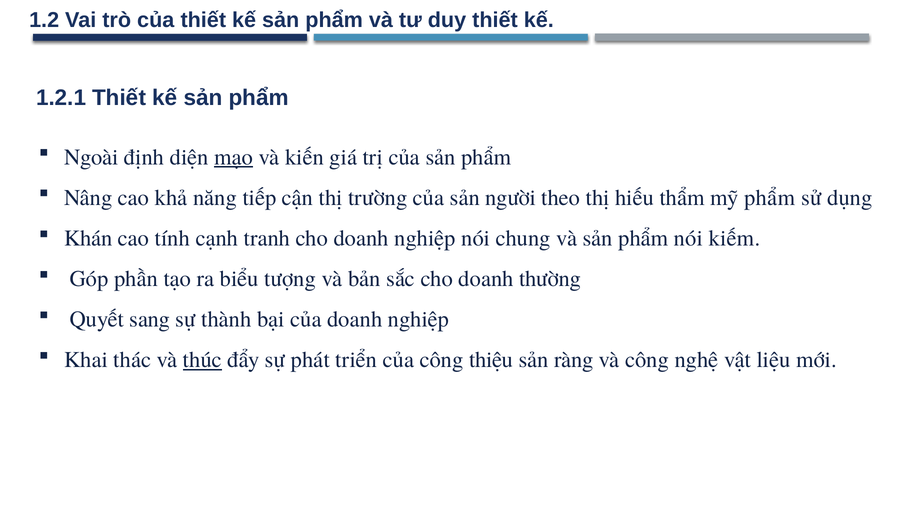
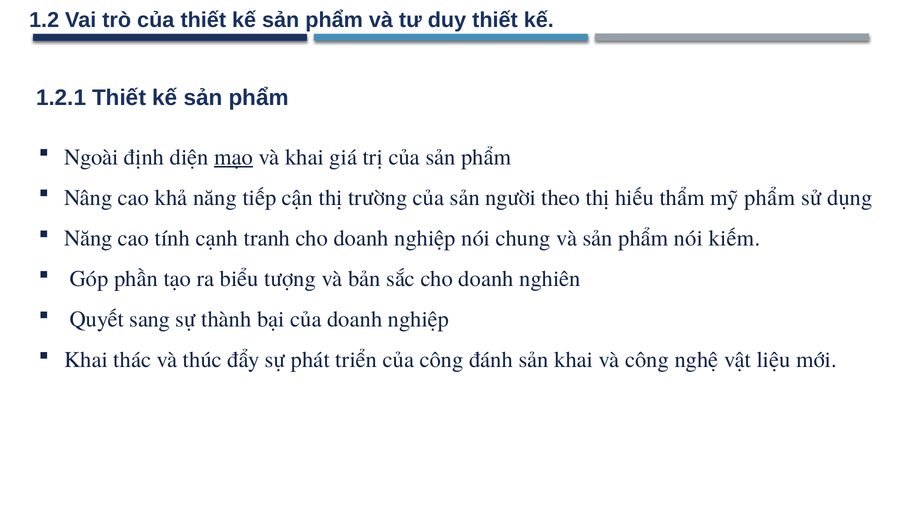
và kiến: kiến -> khai
Khán at (88, 238): Khán -> Năng
thường: thường -> nghiên
thúc underline: present -> none
thiệu: thiệu -> đánh
sản ràng: ràng -> khai
